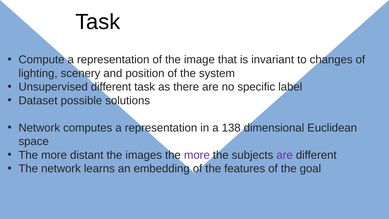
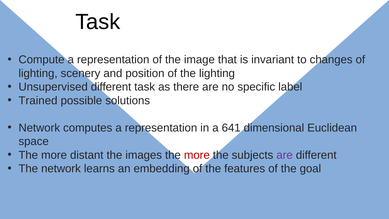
the system: system -> lighting
Dataset: Dataset -> Trained
138: 138 -> 641
more at (197, 155) colour: purple -> red
